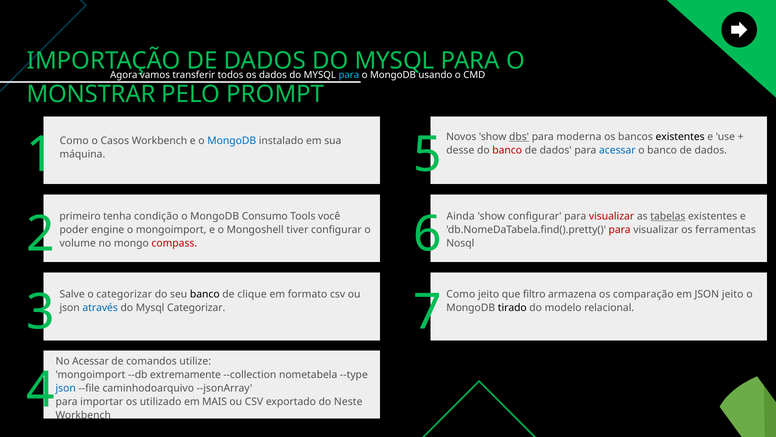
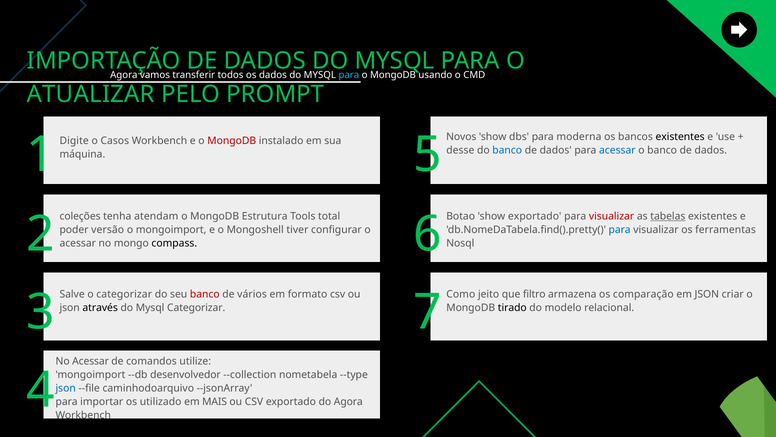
MONSTRAR: MONSTRAR -> ATUALIZAR
dbs underline: present -> none
Como at (74, 140): Como -> Digite
MongoDB at (232, 140) colour: blue -> red
banco at (507, 150) colour: red -> blue
primeiro: primeiro -> coleções
condição: condição -> atendam
Consumo: Consumo -> Estrutura
você: você -> total
Ainda: Ainda -> Botao
show configurar: configurar -> exportado
engine: engine -> versão
para at (620, 230) colour: red -> blue
volume at (78, 243): volume -> acessar
compass colour: red -> black
banco at (205, 294) colour: black -> red
clique: clique -> vários
JSON jeito: jeito -> criar
através colour: blue -> black
extremamente: extremamente -> desenvolvedor
do Neste: Neste -> Agora
